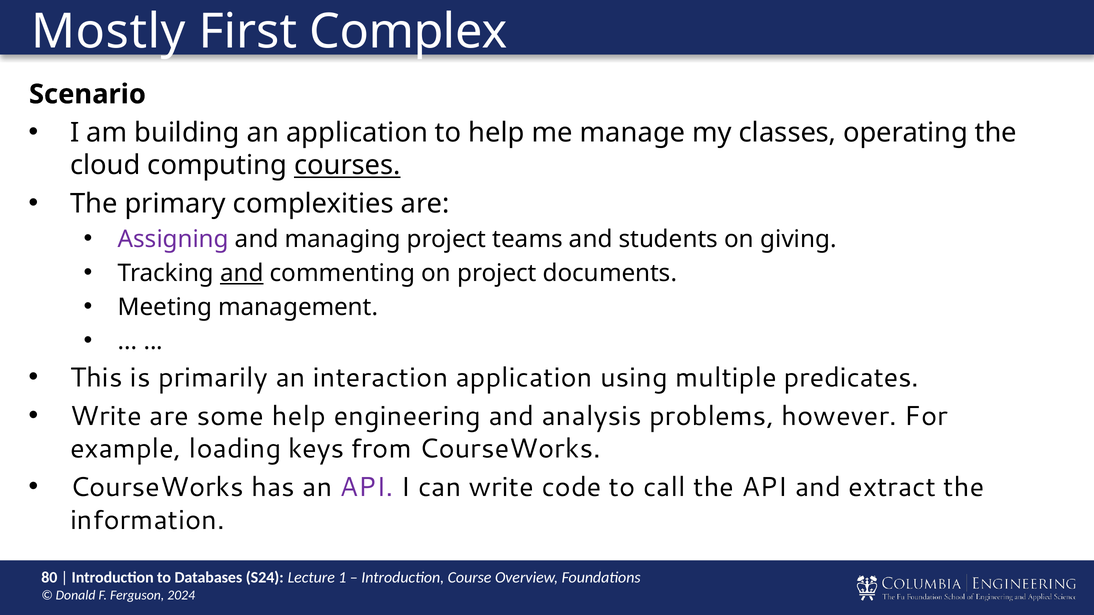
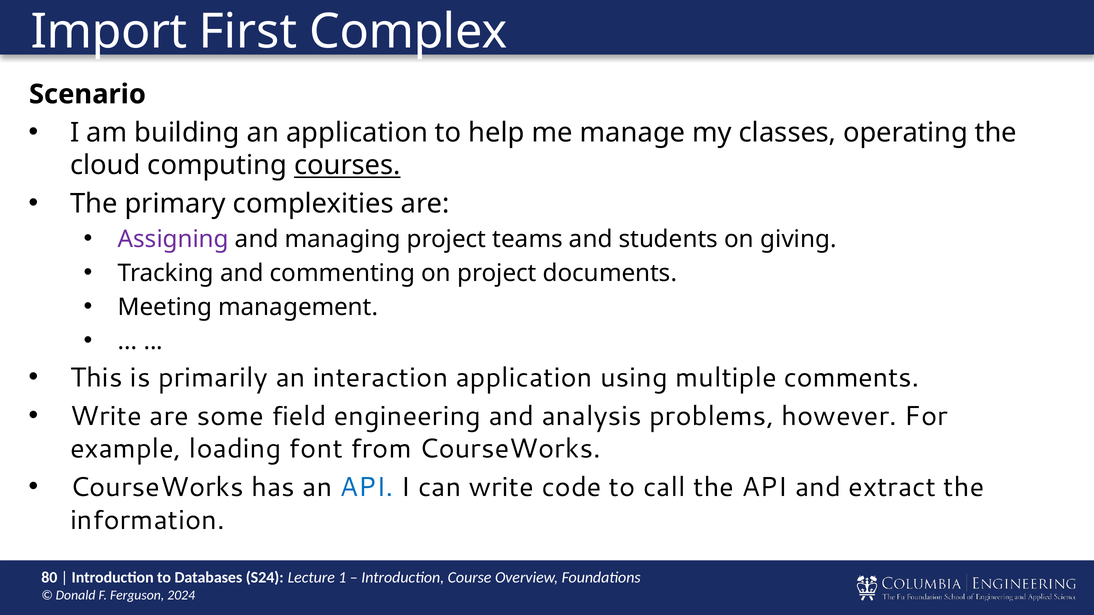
Mostly: Mostly -> Import
and at (242, 273) underline: present -> none
predicates: predicates -> comments
some help: help -> field
keys: keys -> font
API at (367, 488) colour: purple -> blue
